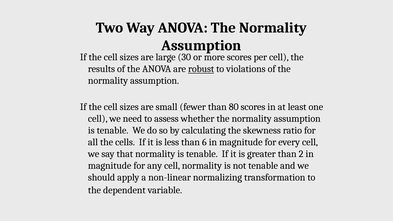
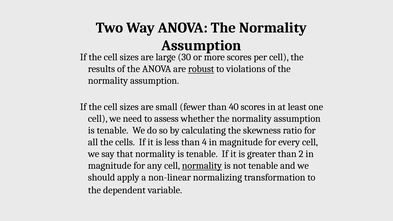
80: 80 -> 40
6: 6 -> 4
normality at (202, 166) underline: none -> present
